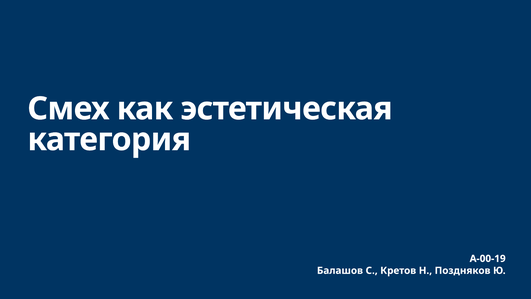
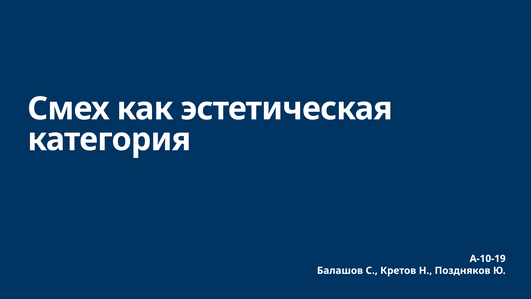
А-00-19: А-00-19 -> А-10-19
